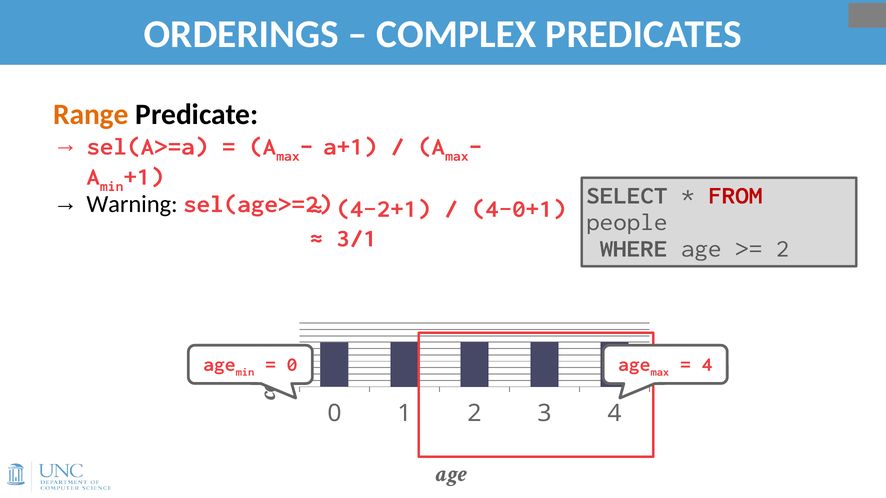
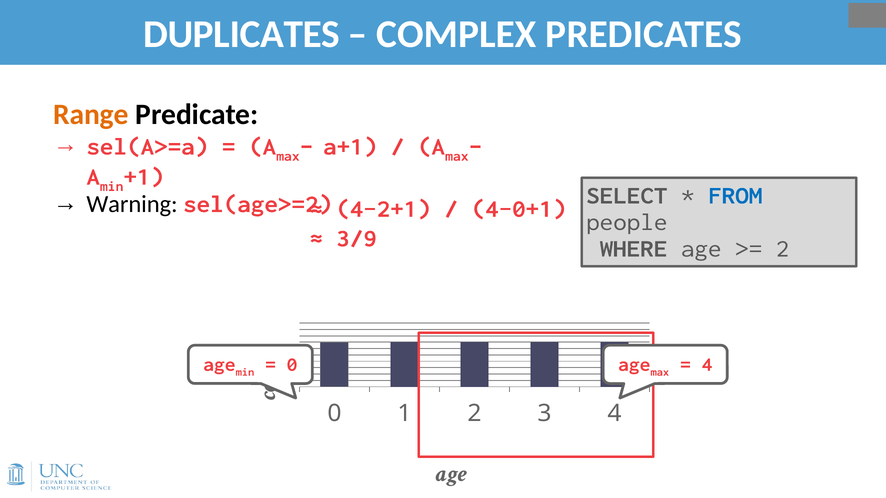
ORDERINGS: ORDERINGS -> DUPLICATES
FROM colour: red -> blue
3/1: 3/1 -> 3/9
